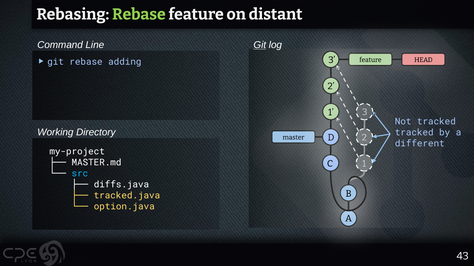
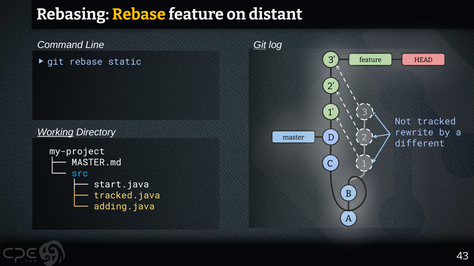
Rebase at (139, 14) colour: light green -> yellow
adding: adding -> static
Working underline: none -> present
tracked at (414, 133): tracked -> rewrite
diffs.java: diffs.java -> start.java
option.java: option.java -> adding.java
